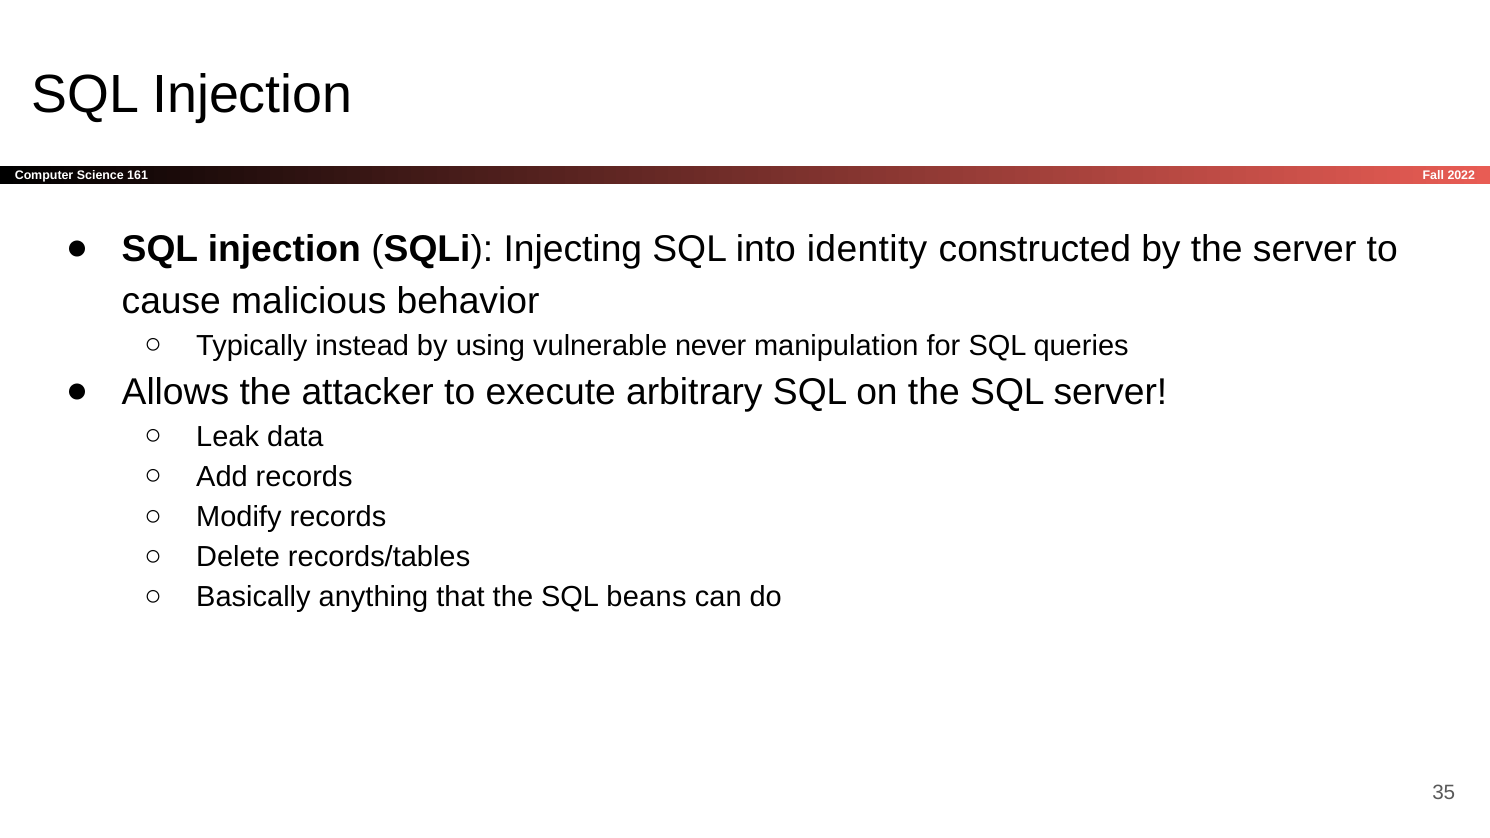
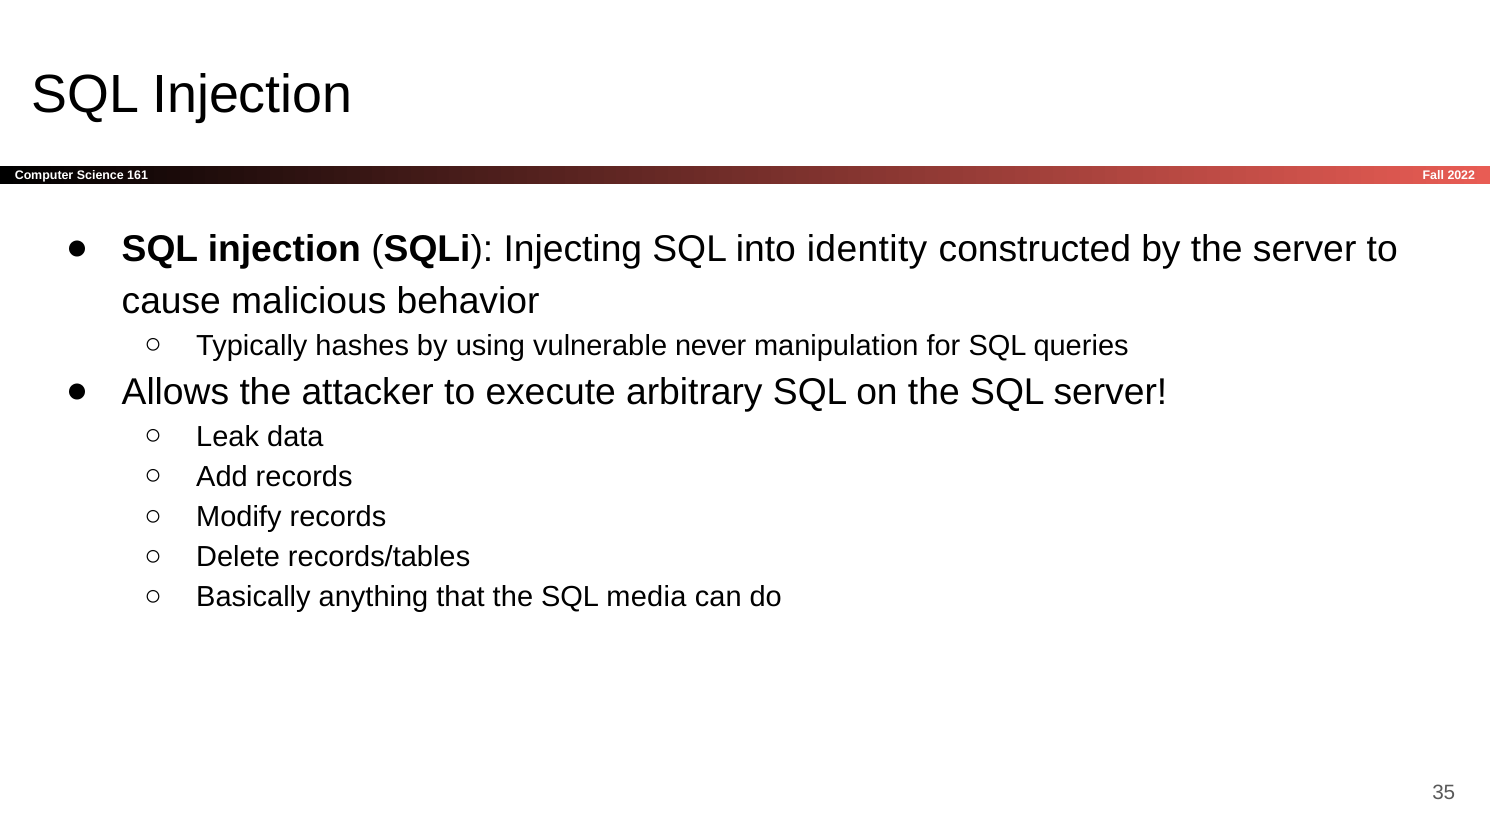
instead: instead -> hashes
beans: beans -> media
